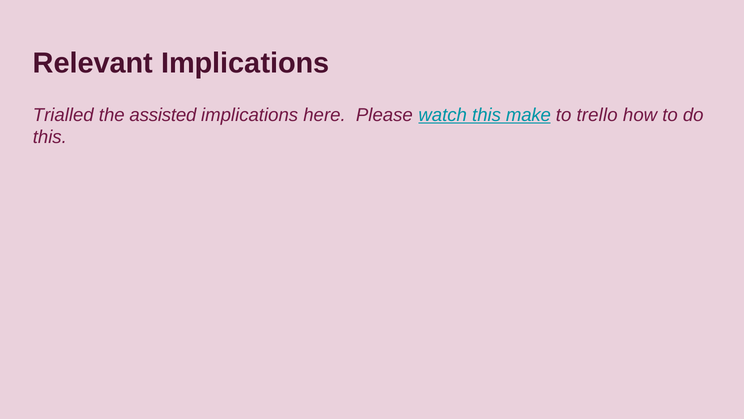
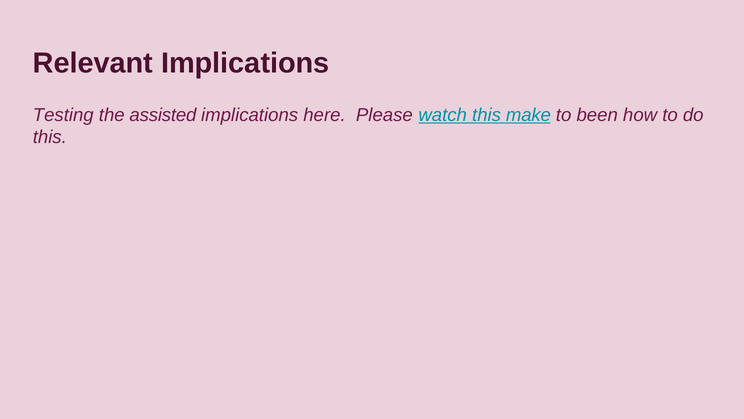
Trialled: Trialled -> Testing
trello: trello -> been
